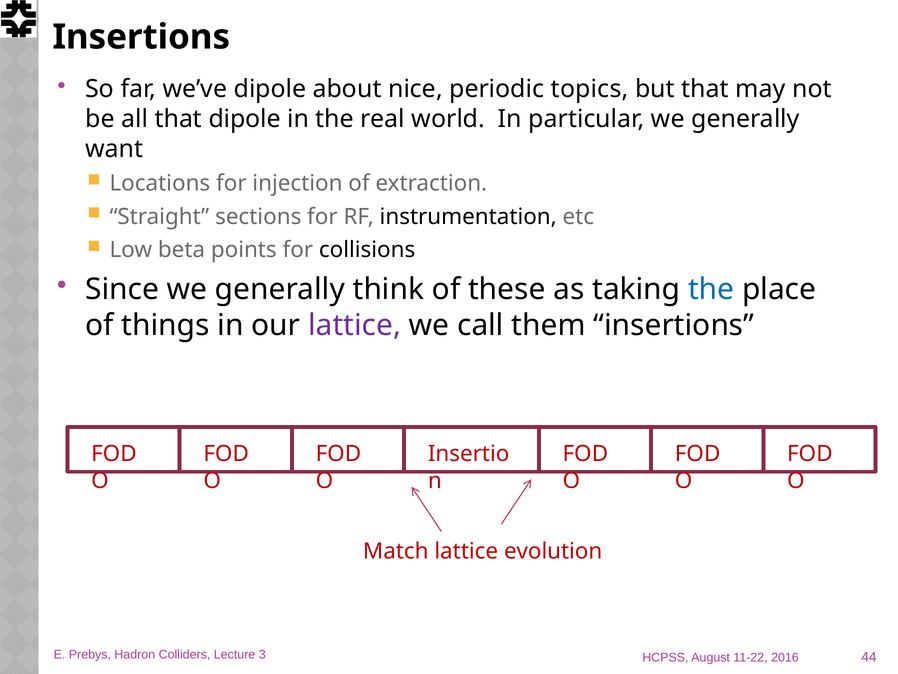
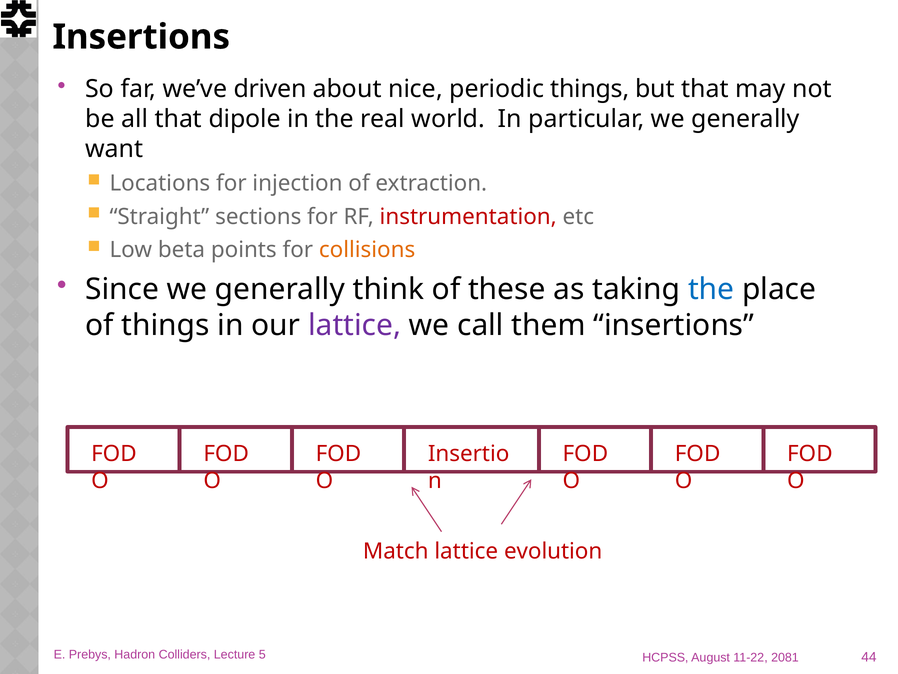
we’ve dipole: dipole -> driven
periodic topics: topics -> things
instrumentation colour: black -> red
collisions colour: black -> orange
3: 3 -> 5
2016: 2016 -> 2081
